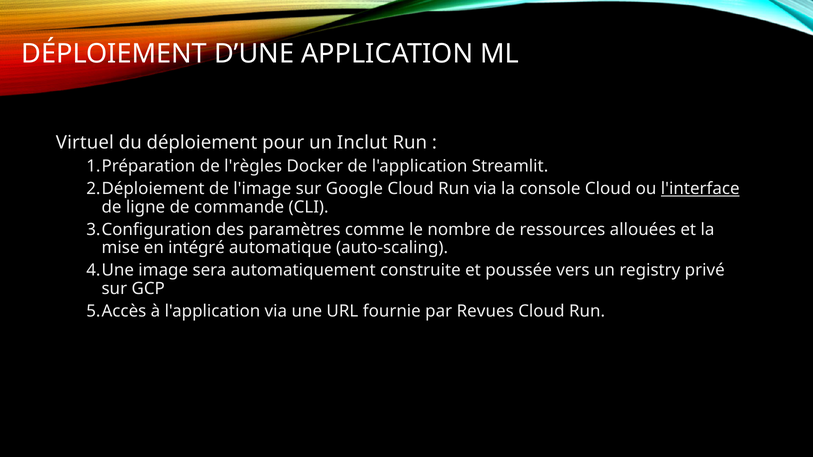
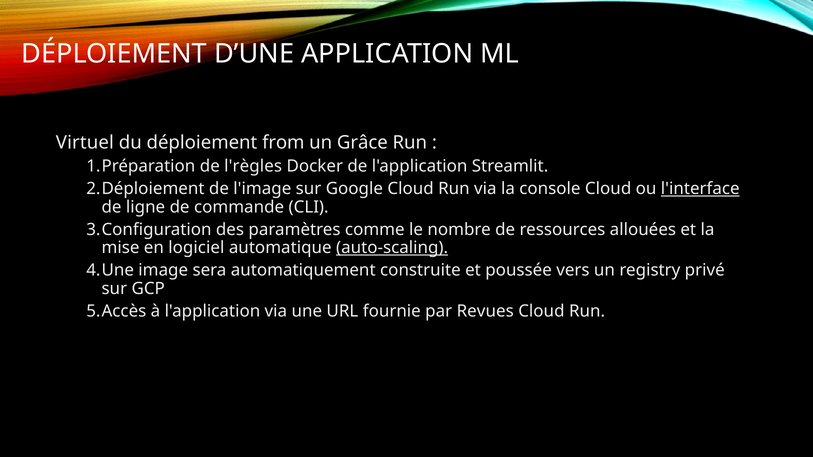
pour: pour -> from
Inclut: Inclut -> Grâce
intégré: intégré -> logiciel
auto-scaling underline: none -> present
